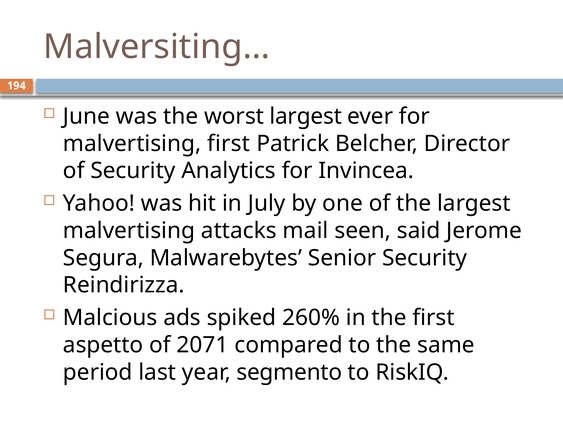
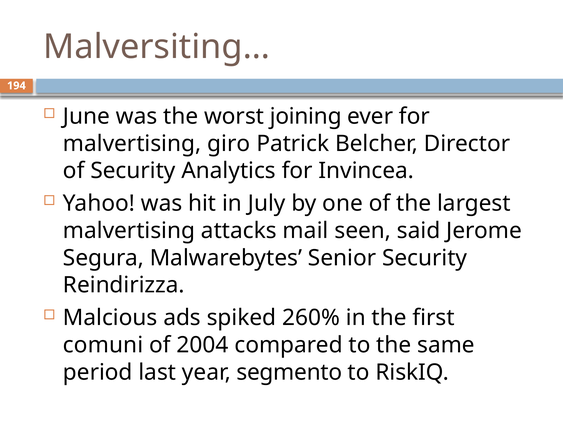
worst largest: largest -> joining
malvertising first: first -> giro
aspetto: aspetto -> comuni
2071: 2071 -> 2004
